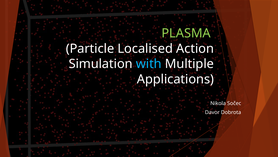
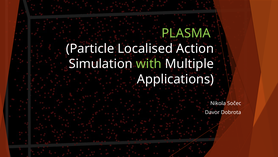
with colour: light blue -> light green
